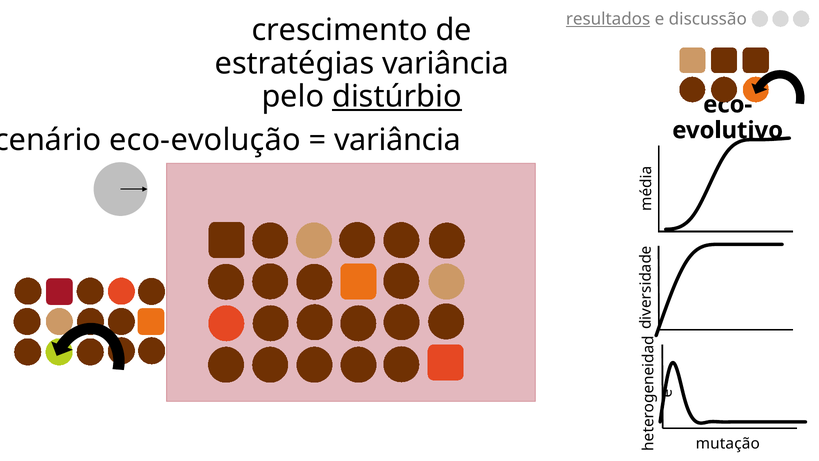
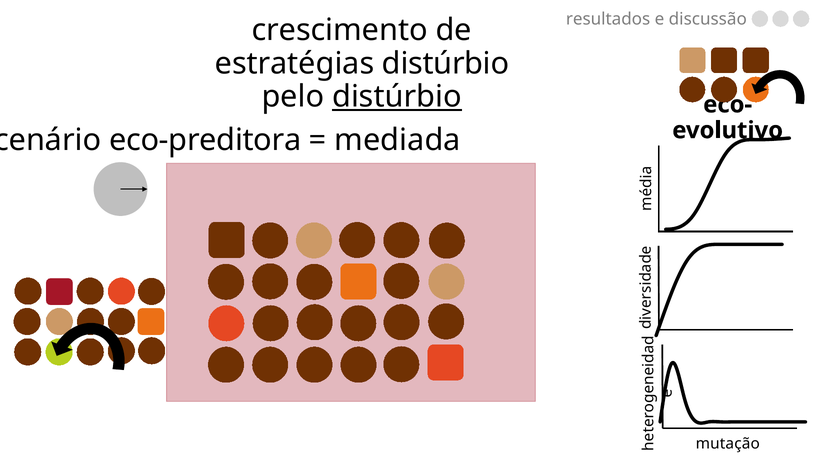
resultados underline: present -> none
estratégias variância: variância -> distúrbio
eco-evolução: eco-evolução -> eco-preditora
variância at (398, 140): variância -> mediada
